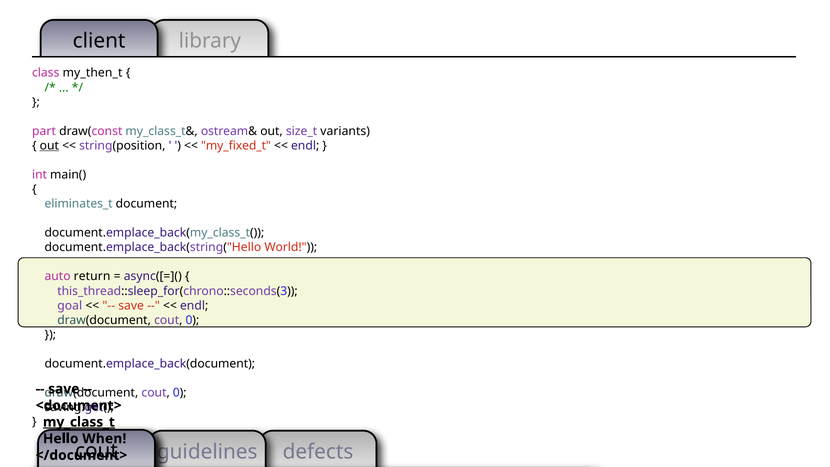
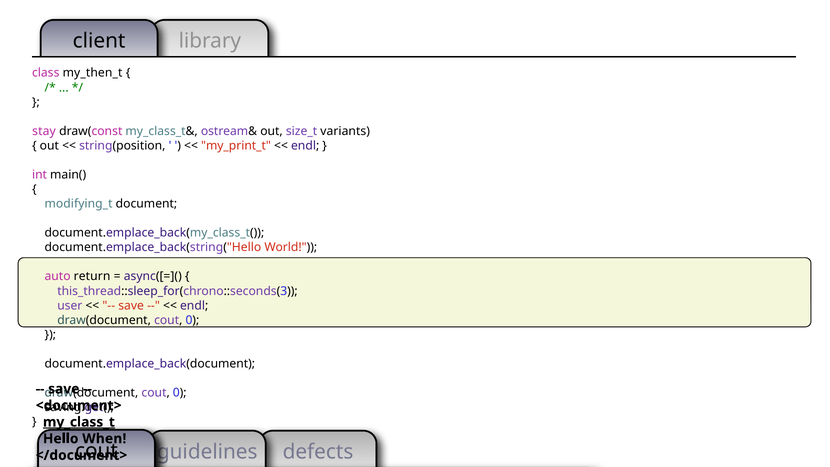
part: part -> stay
out at (49, 146) underline: present -> none
my_fixed_t: my_fixed_t -> my_print_t
eliminates_t: eliminates_t -> modifying_t
goal: goal -> user
